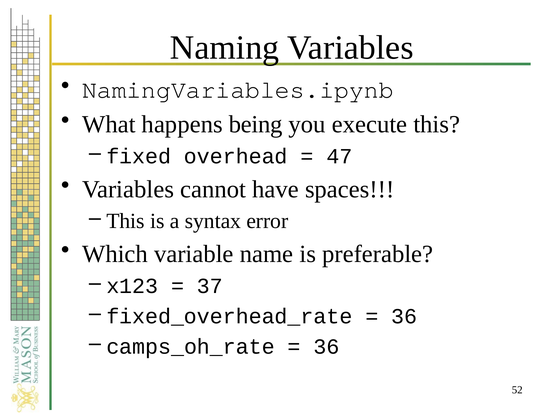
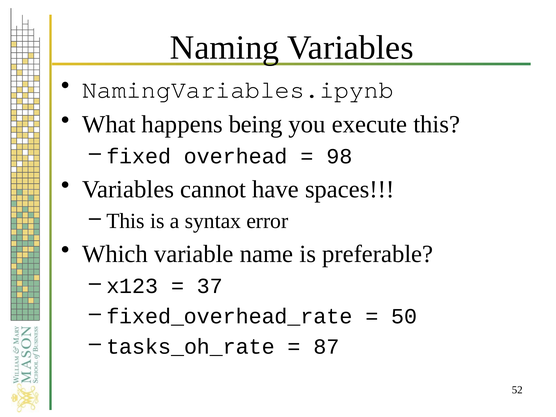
47: 47 -> 98
36 at (404, 316): 36 -> 50
camps_oh_rate: camps_oh_rate -> tasks_oh_rate
36 at (327, 347): 36 -> 87
